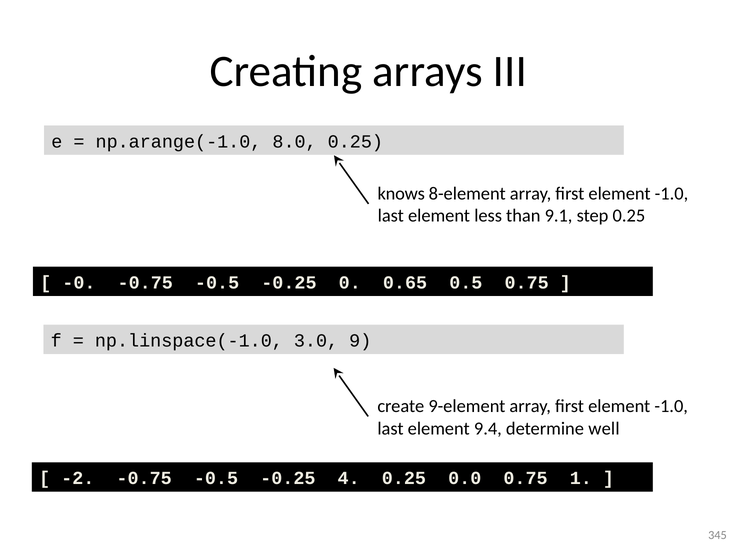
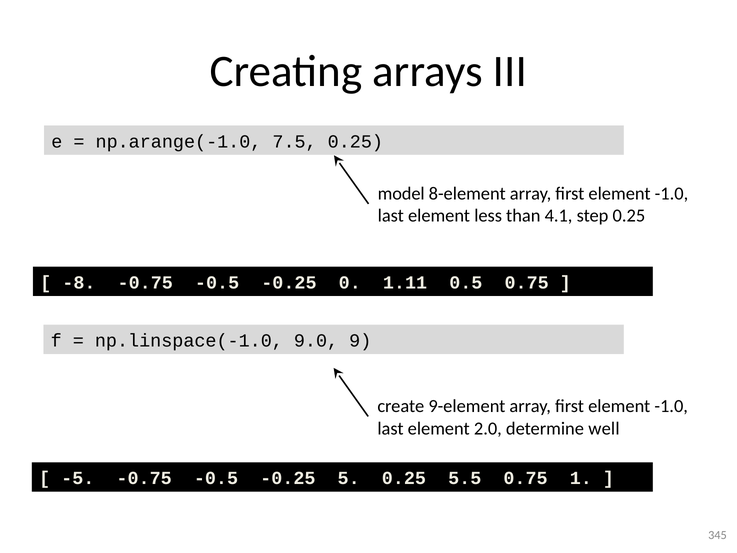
8.0: 8.0 -> 7.5
knows: knows -> model
9.1: 9.1 -> 4.1
-0: -0 -> -8
0.65: 0.65 -> 1.11
3.0: 3.0 -> 9.0
9.4: 9.4 -> 2.0
-2: -2 -> -5
4: 4 -> 5
0.0: 0.0 -> 5.5
